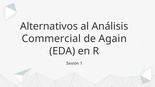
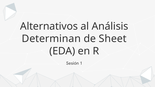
Commercial: Commercial -> Determinan
Again: Again -> Sheet
